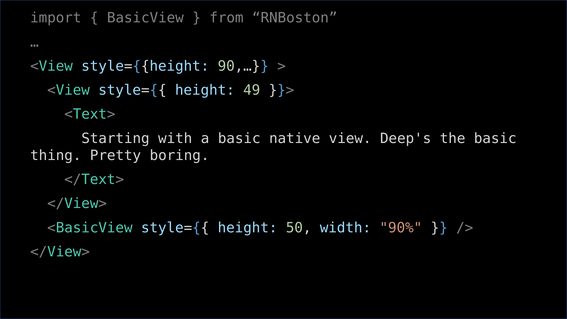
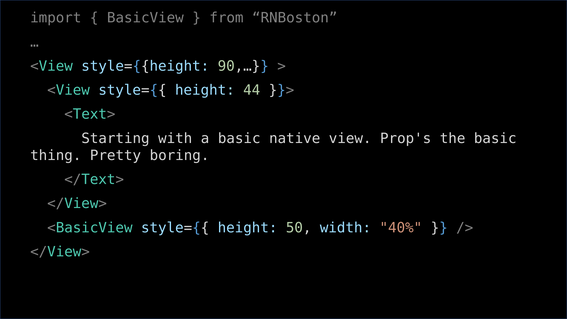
49: 49 -> 44
Deep's: Deep's -> Prop's
90%: 90% -> 40%
